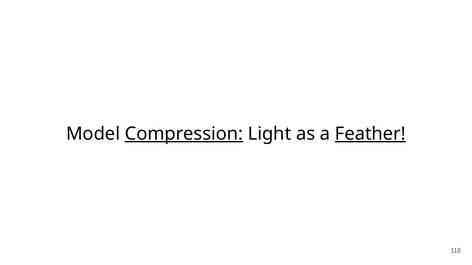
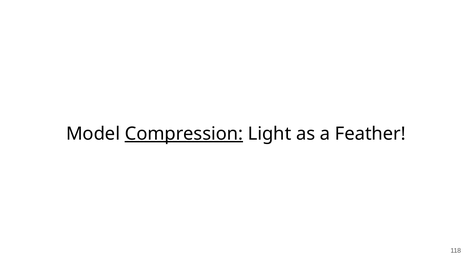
Feather underline: present -> none
